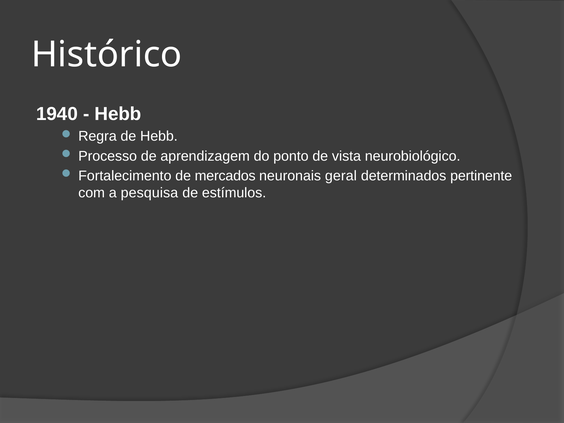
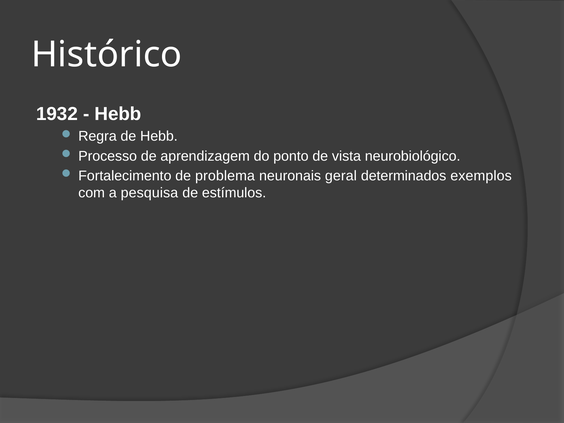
1940: 1940 -> 1932
mercados: mercados -> problema
pertinente: pertinente -> exemplos
